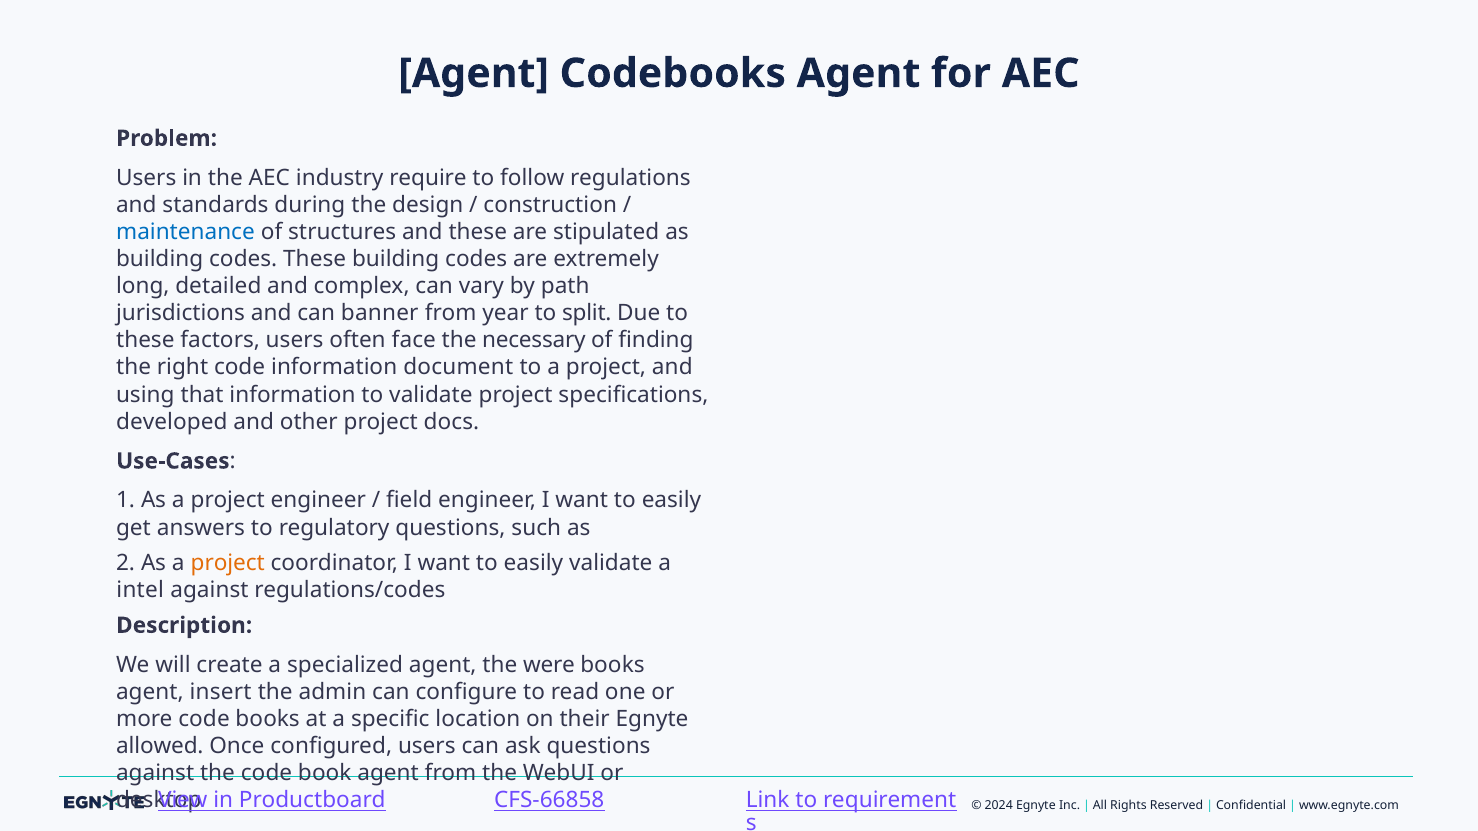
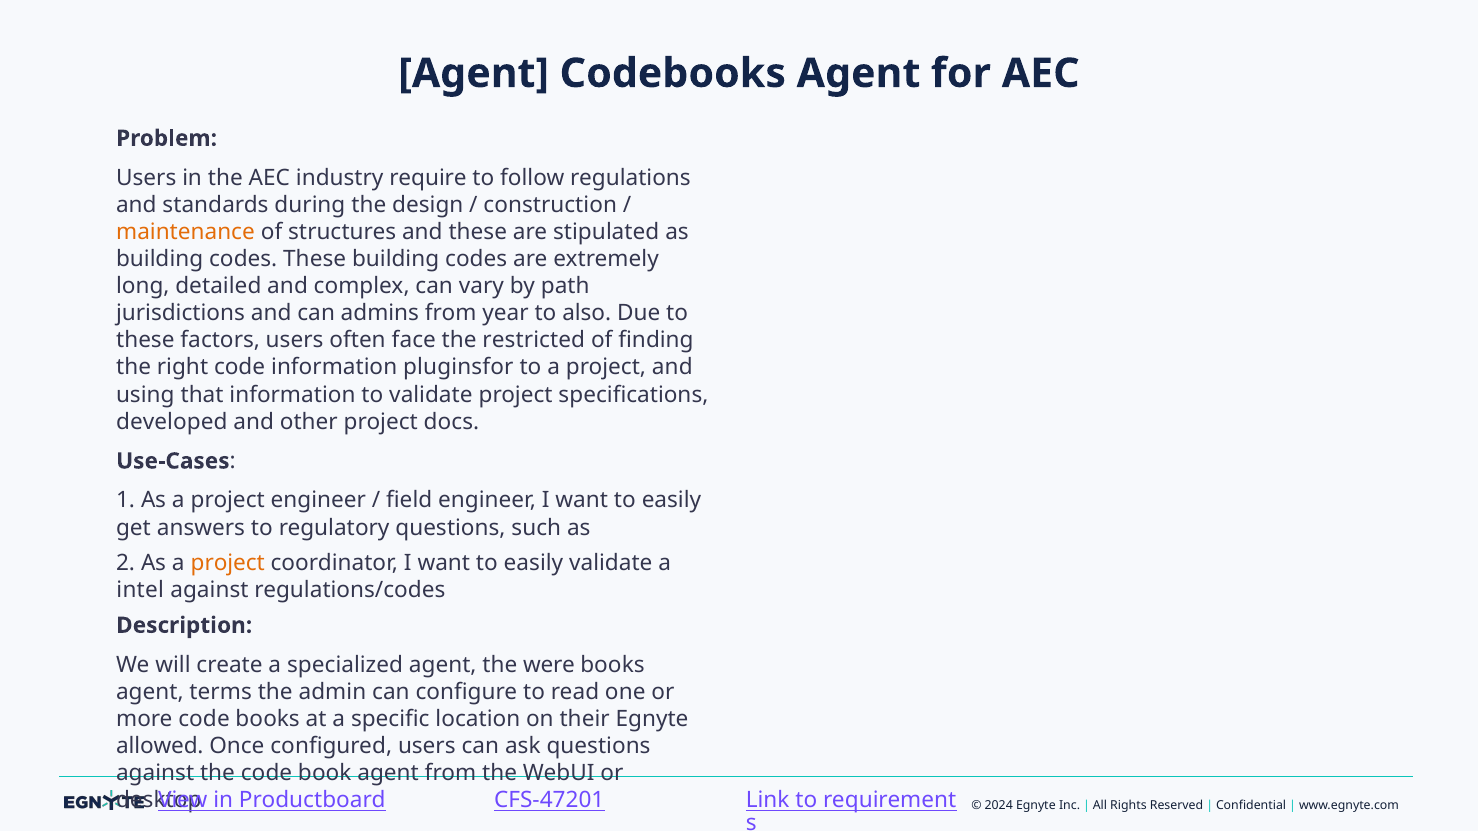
maintenance colour: blue -> orange
banner: banner -> admins
split: split -> also
necessary: necessary -> restricted
document: document -> pluginsfor
insert: insert -> terms
CFS-66858: CFS-66858 -> CFS-47201
